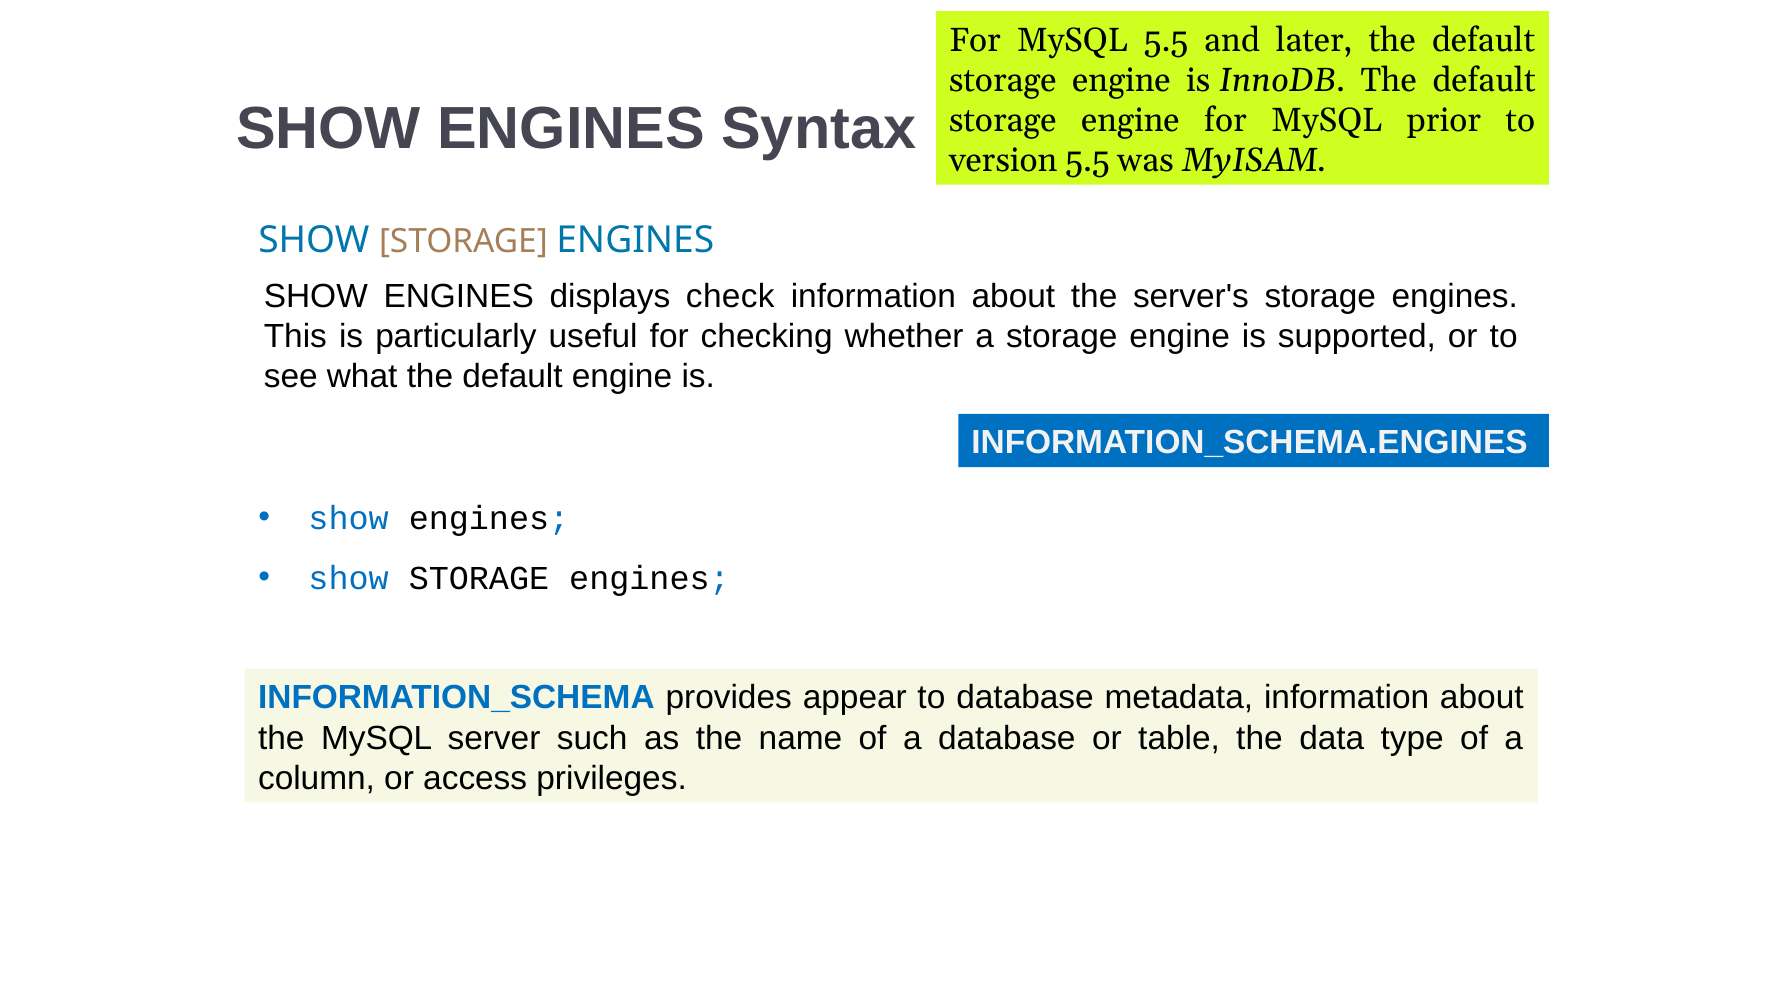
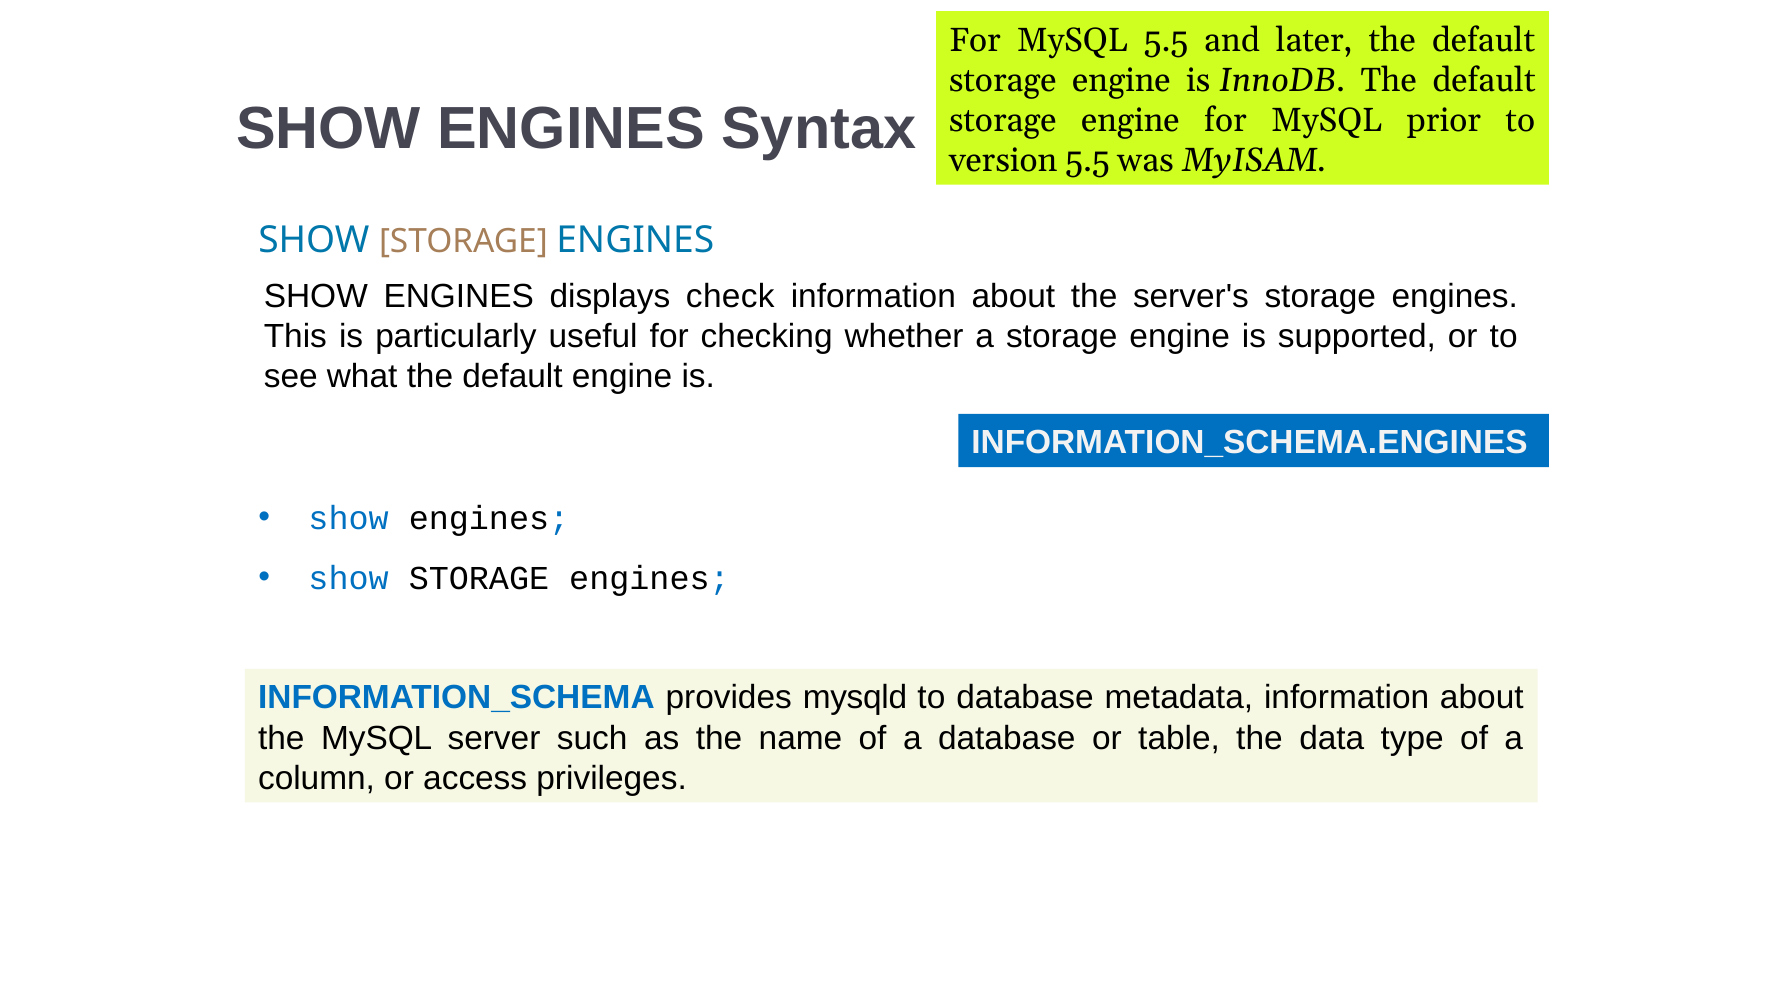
appear: appear -> mysqld
